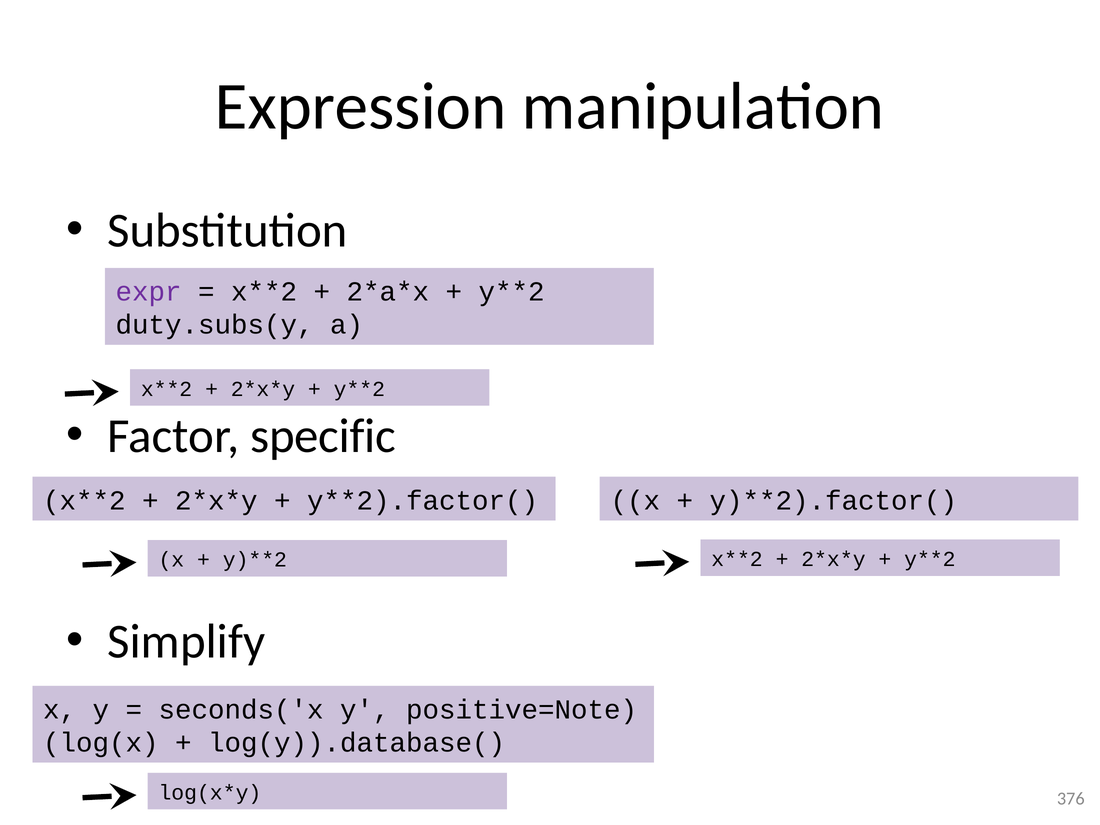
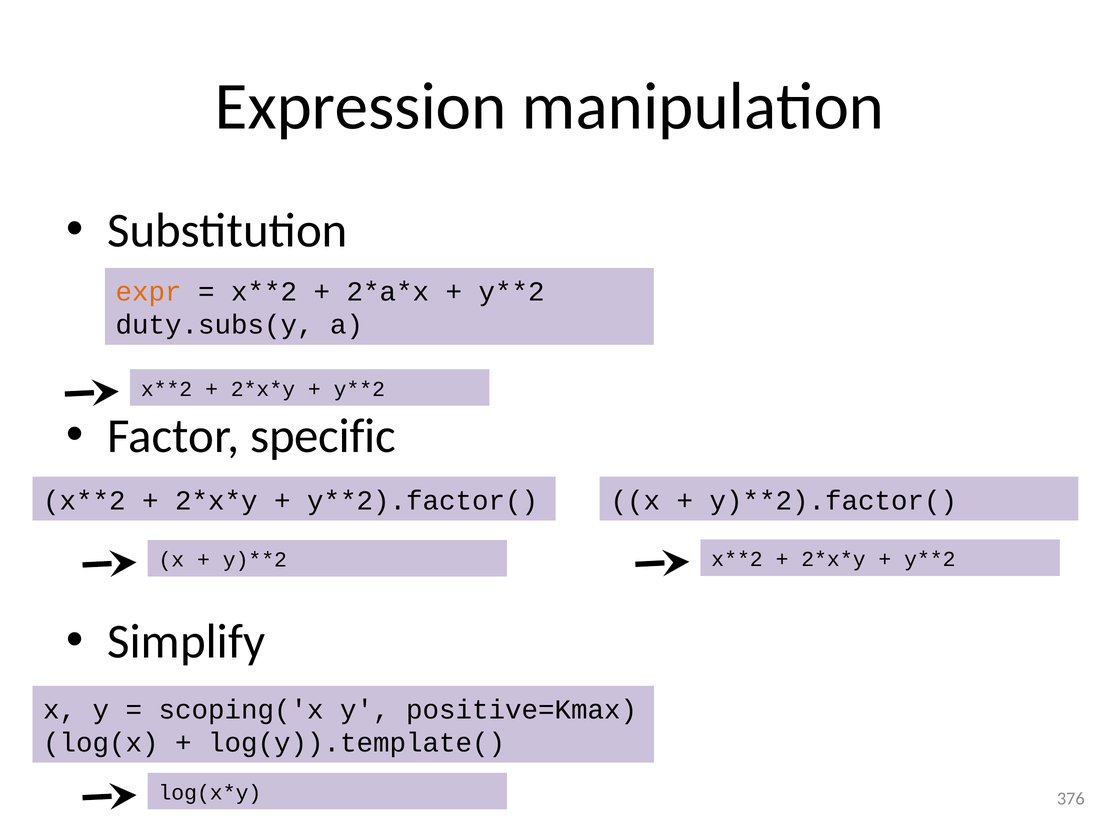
expr colour: purple -> orange
seconds('x: seconds('x -> scoping('x
positive=Note: positive=Note -> positive=Kmax
log(y)).database(: log(y)).database( -> log(y)).template(
